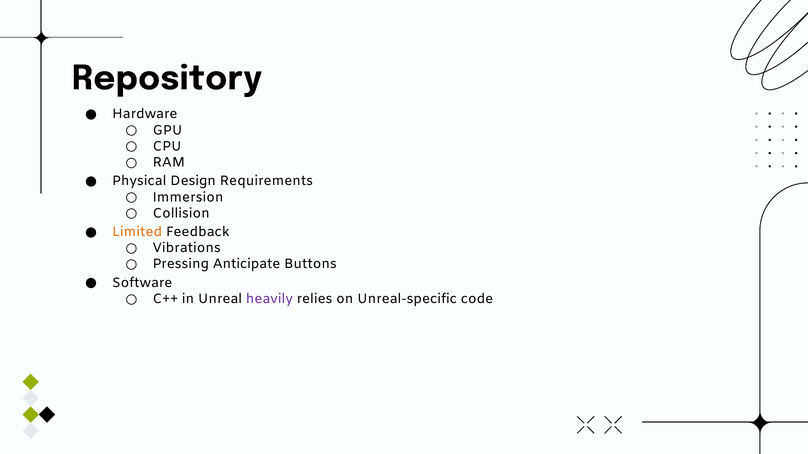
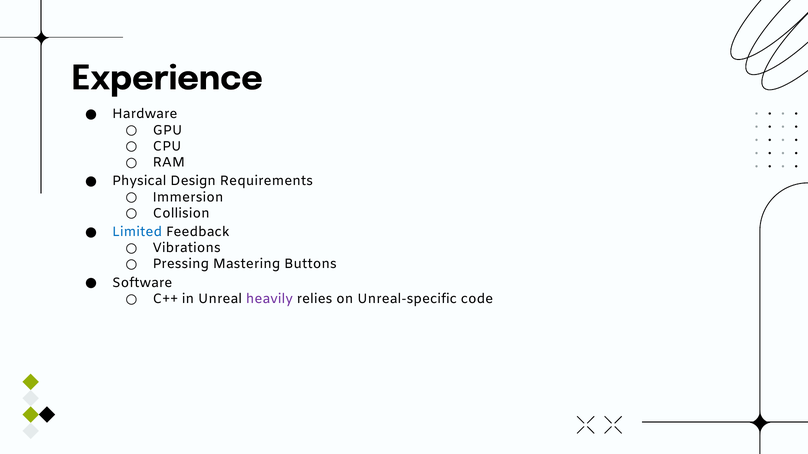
Repository: Repository -> Experience
Limited colour: orange -> blue
Anticipate: Anticipate -> Mastering
